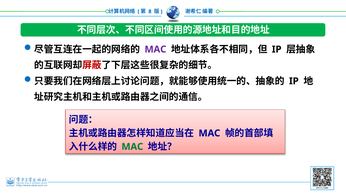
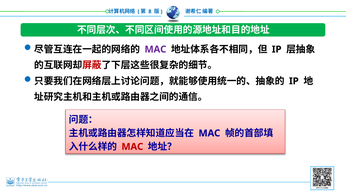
MAC at (132, 146) colour: green -> red
